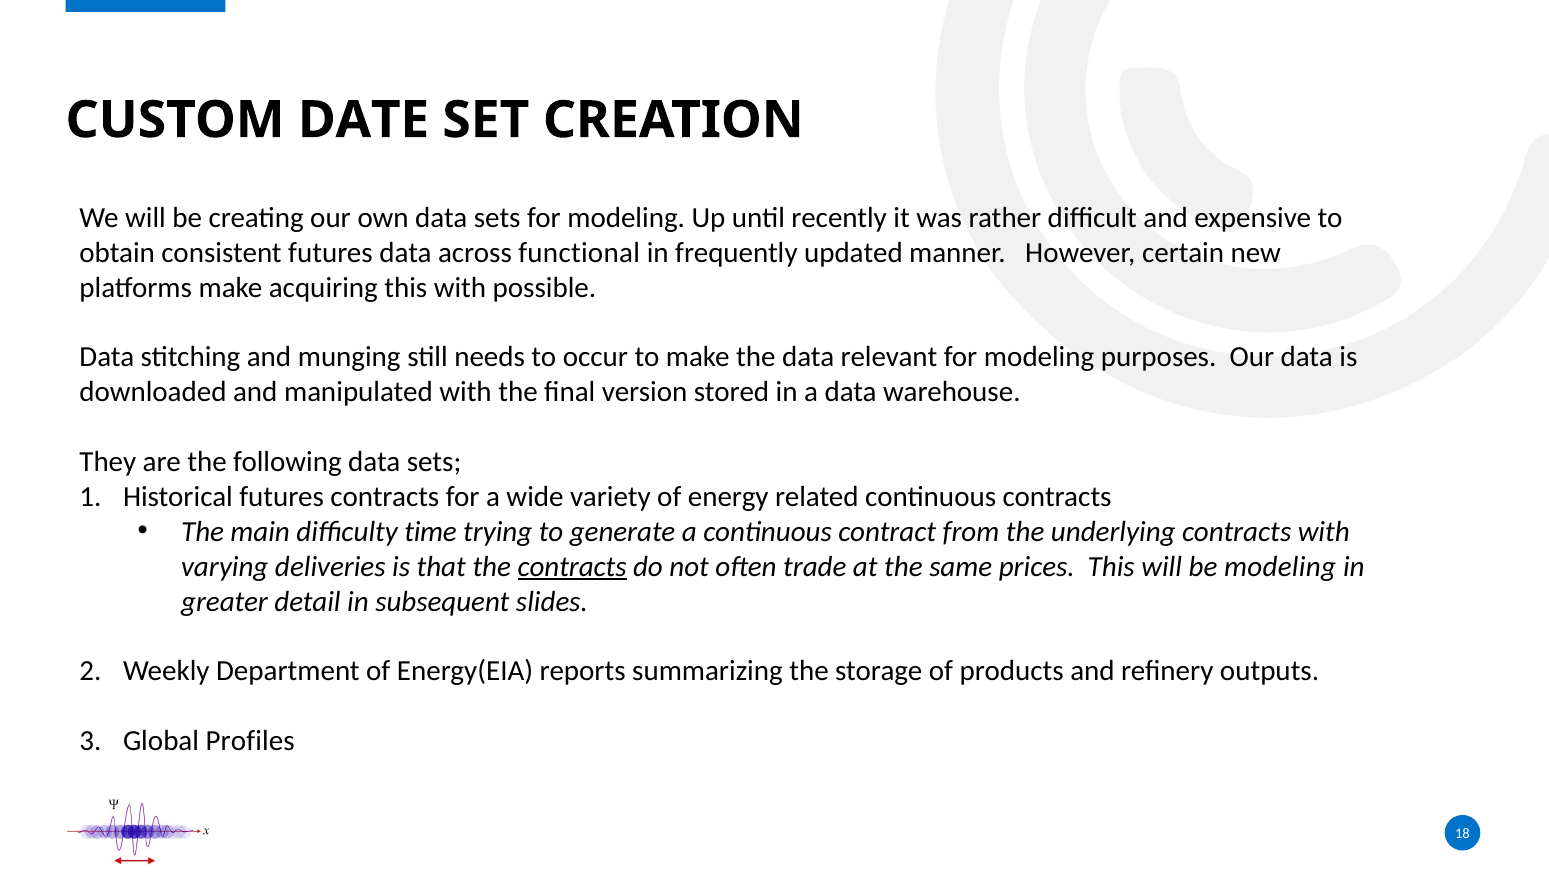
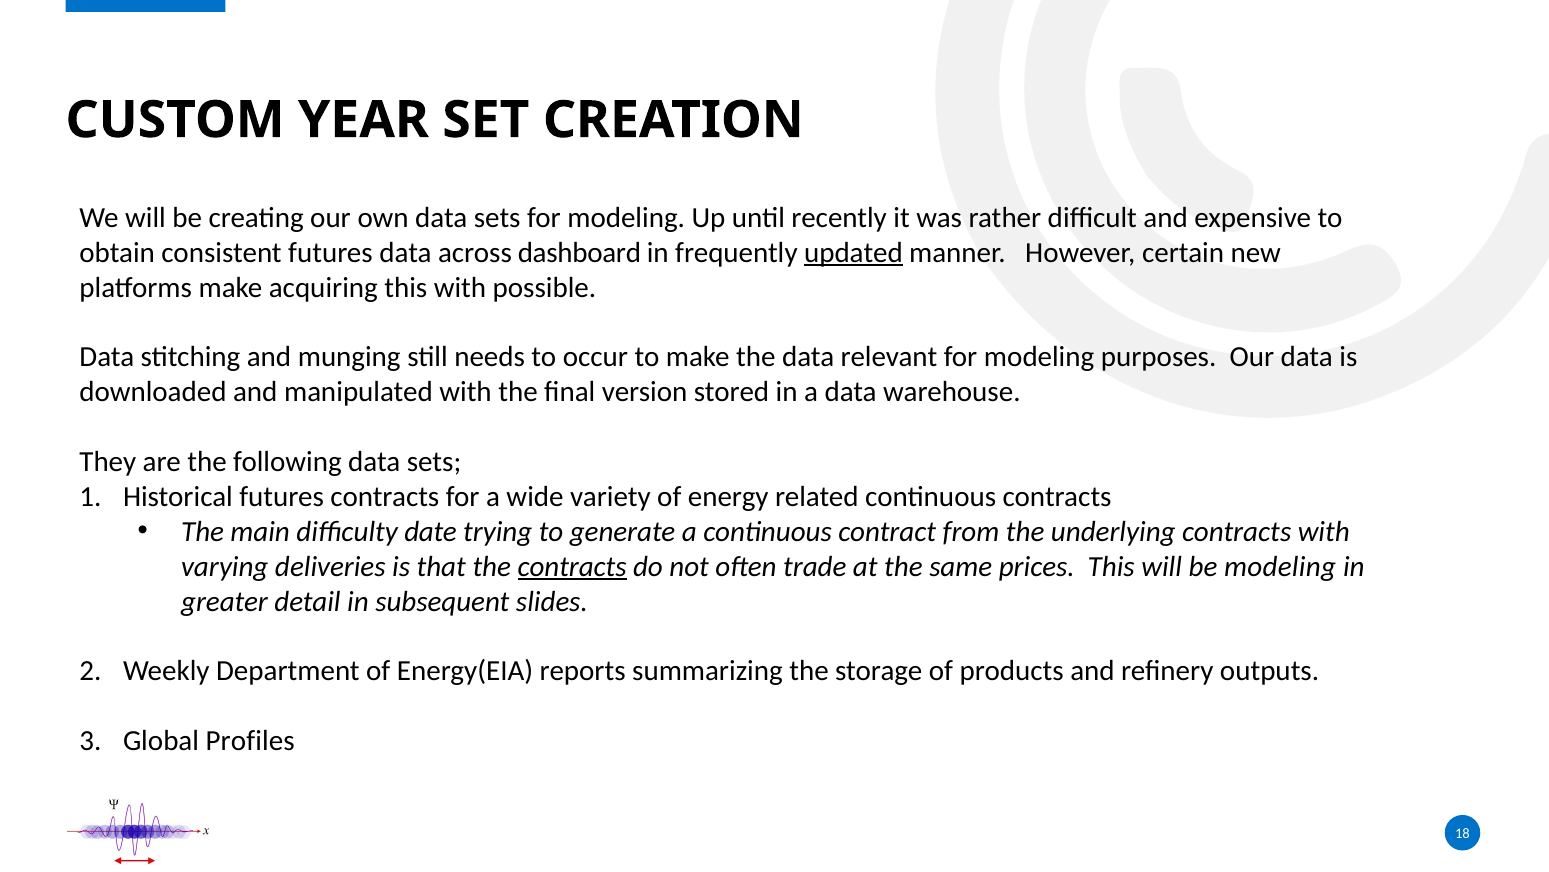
DATE: DATE -> YEAR
functional: functional -> dashboard
updated underline: none -> present
time: time -> date
